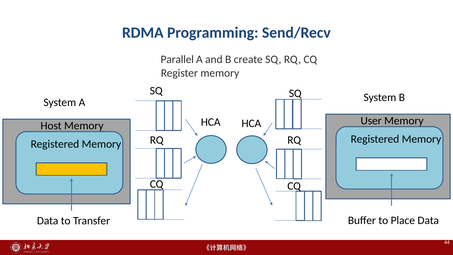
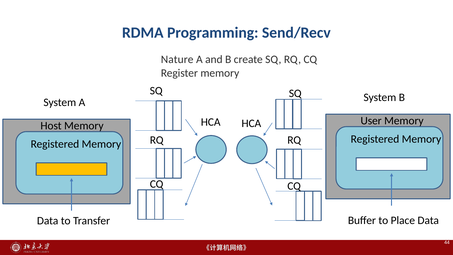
Parallel: Parallel -> Nature
